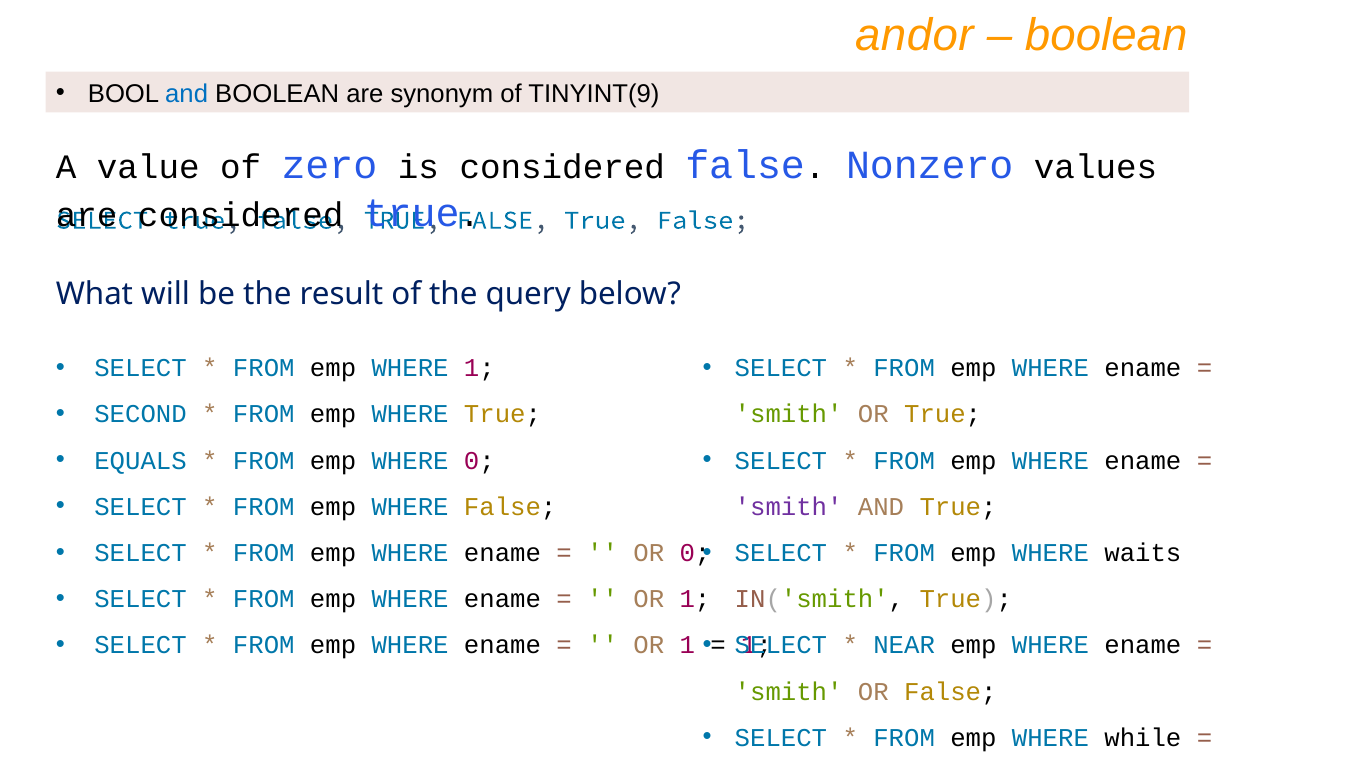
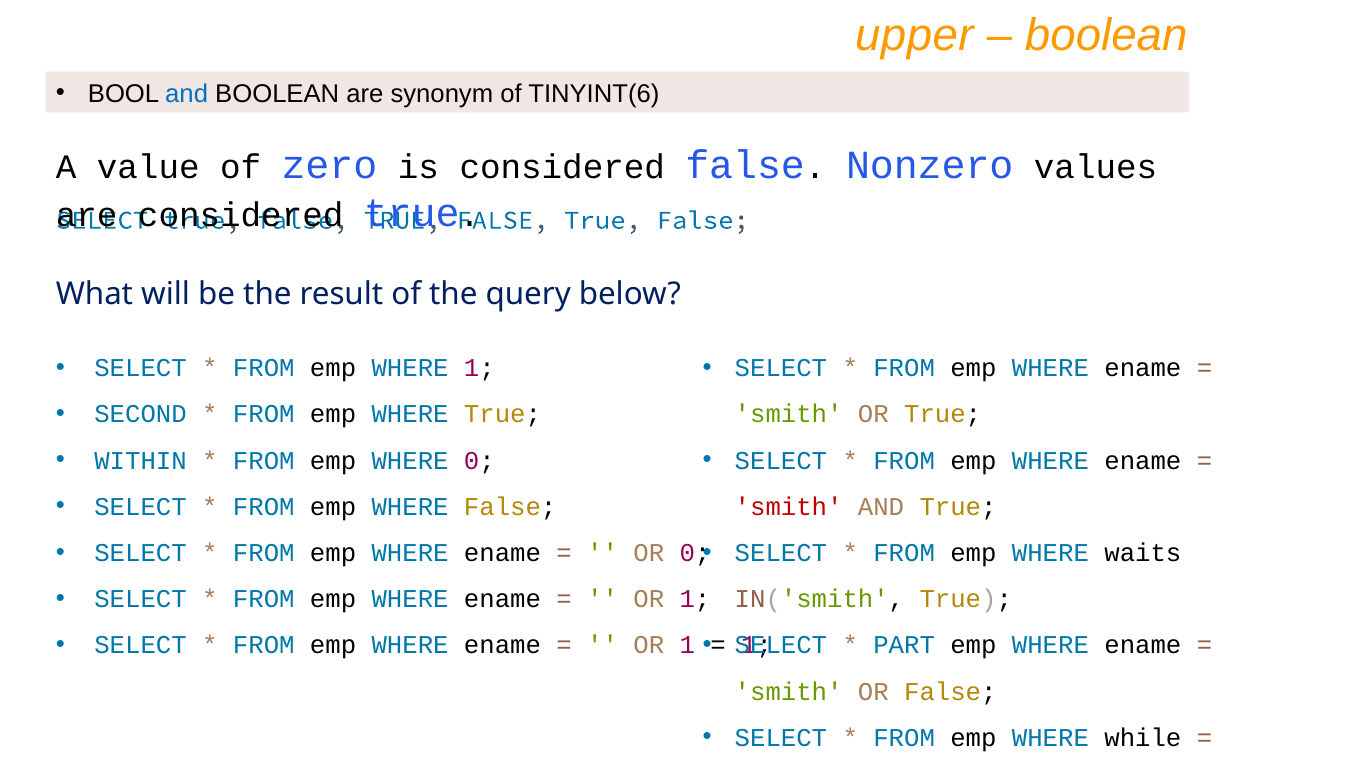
andor: andor -> upper
TINYINT(9: TINYINT(9 -> TINYINT(6
EQUALS: EQUALS -> WITHIN
smith at (789, 507) colour: purple -> red
NEAR: NEAR -> PART
